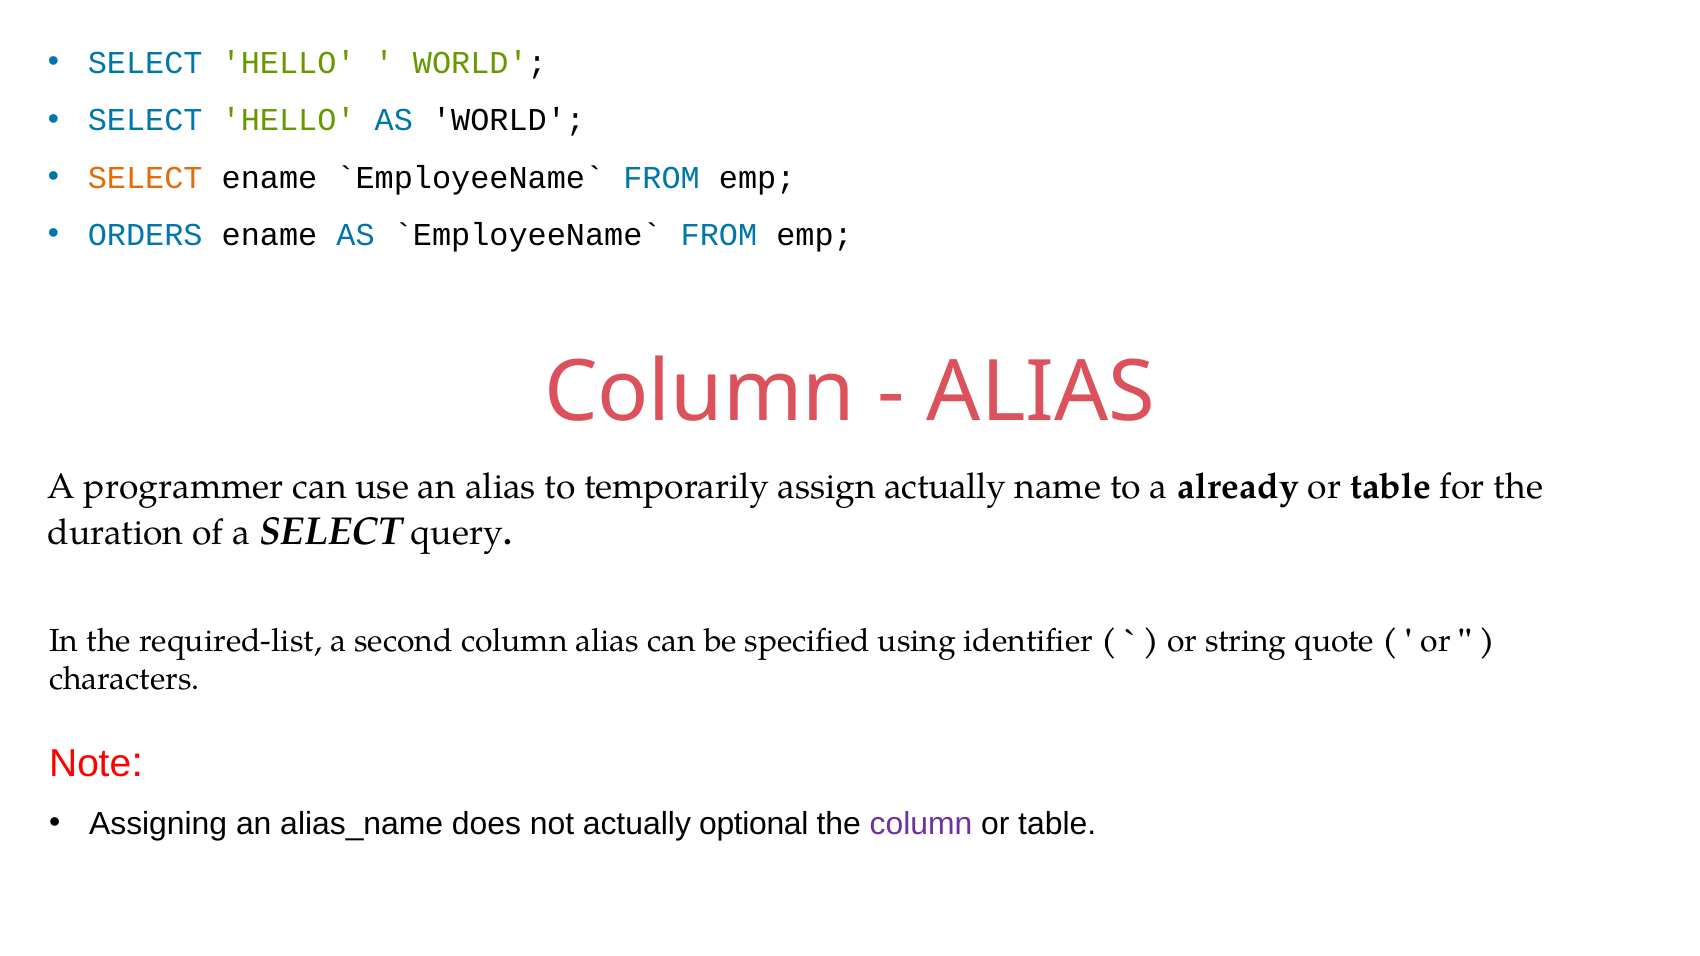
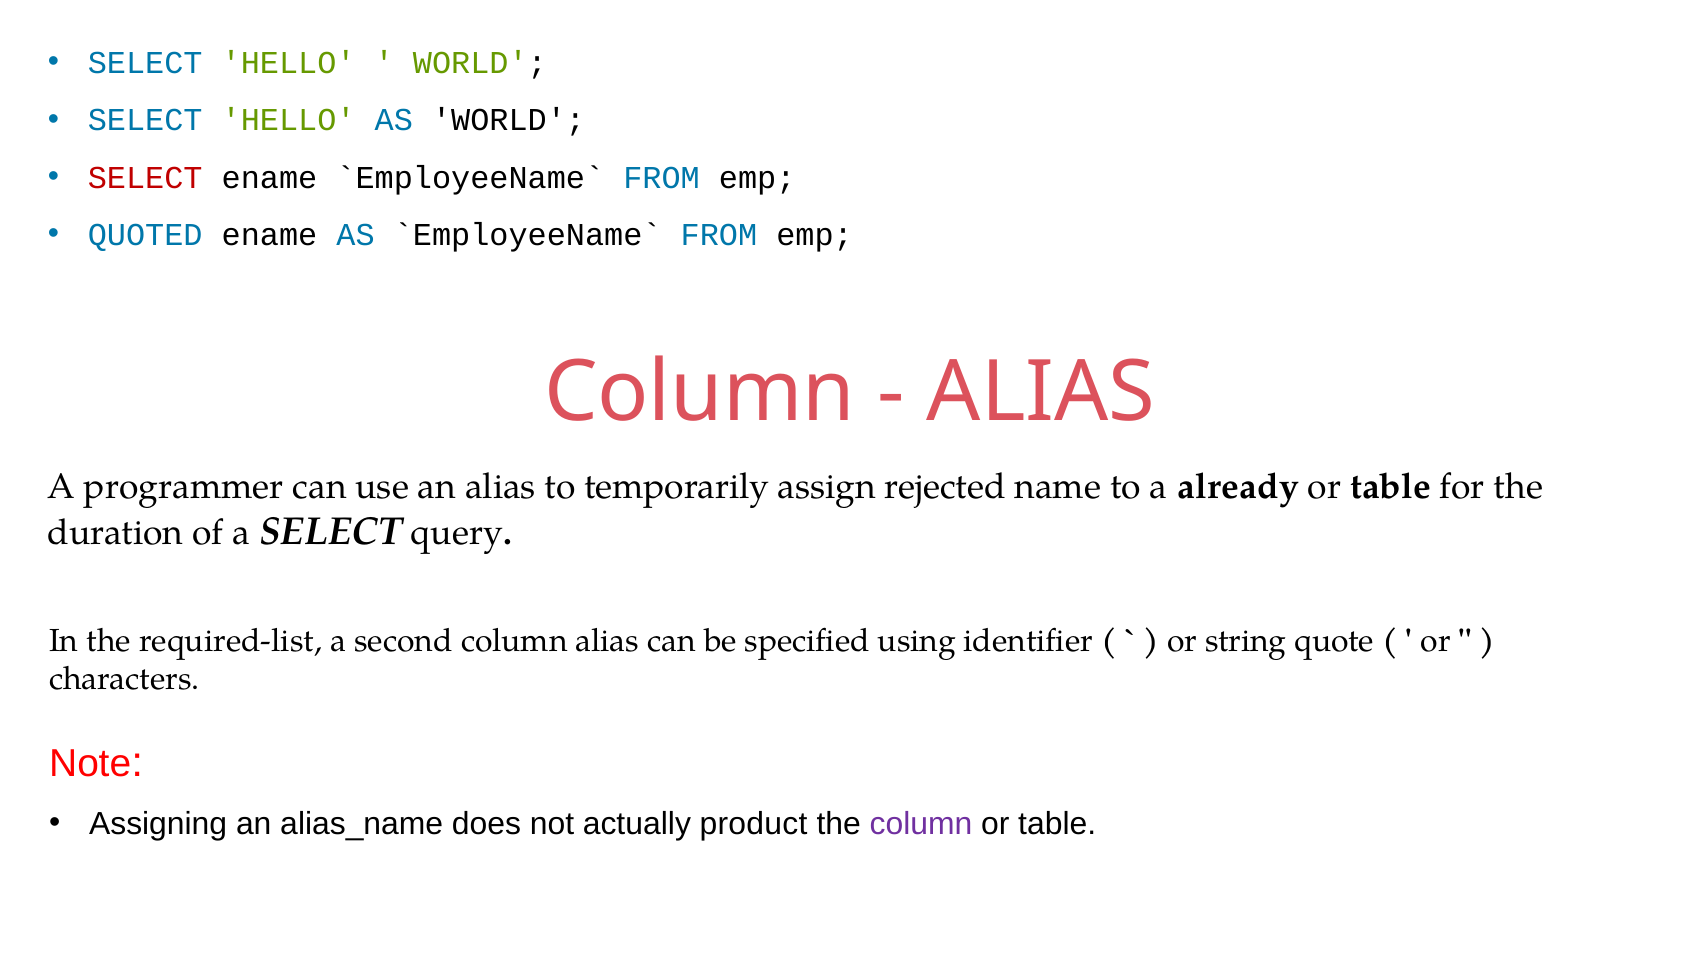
SELECT at (145, 178) colour: orange -> red
ORDERS: ORDERS -> QUOTED
assign actually: actually -> rejected
optional: optional -> product
